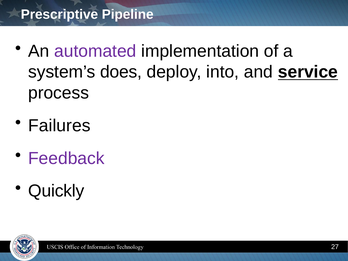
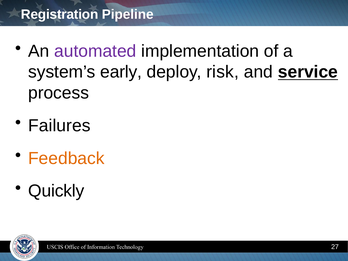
Prescriptive: Prescriptive -> Registration
does: does -> early
into: into -> risk
Feedback colour: purple -> orange
